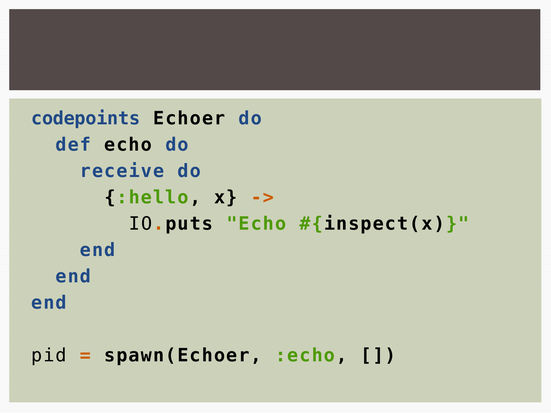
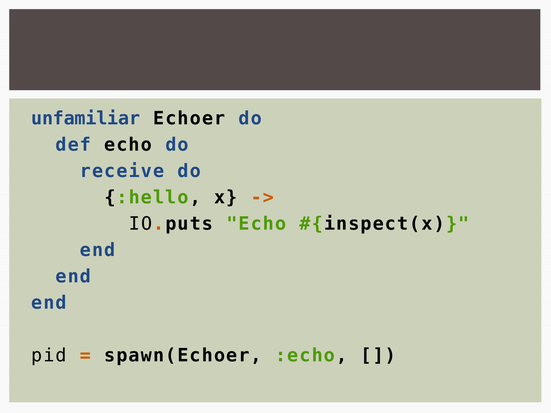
codepoints: codepoints -> unfamiliar
